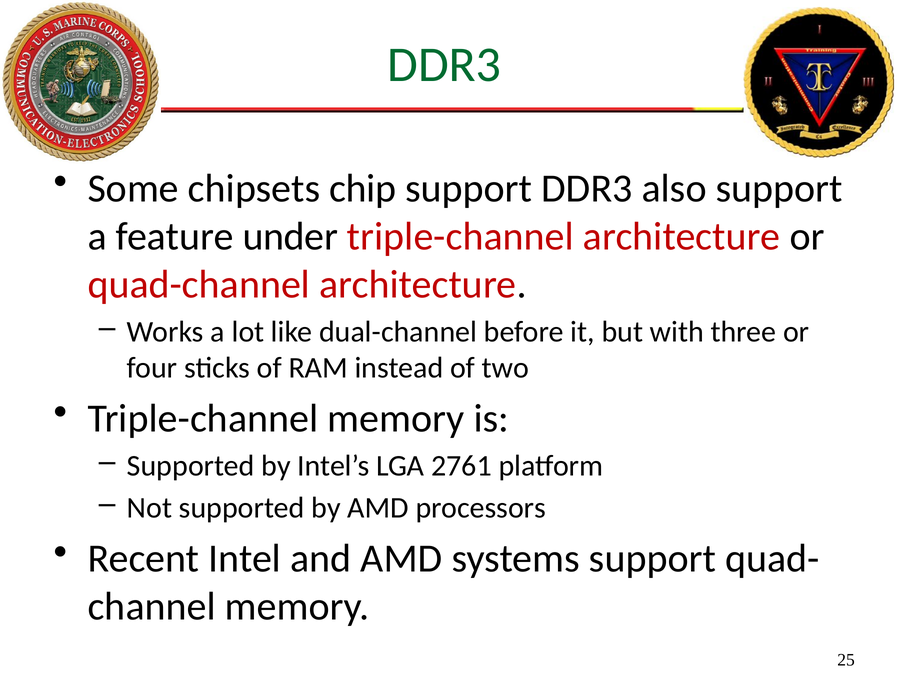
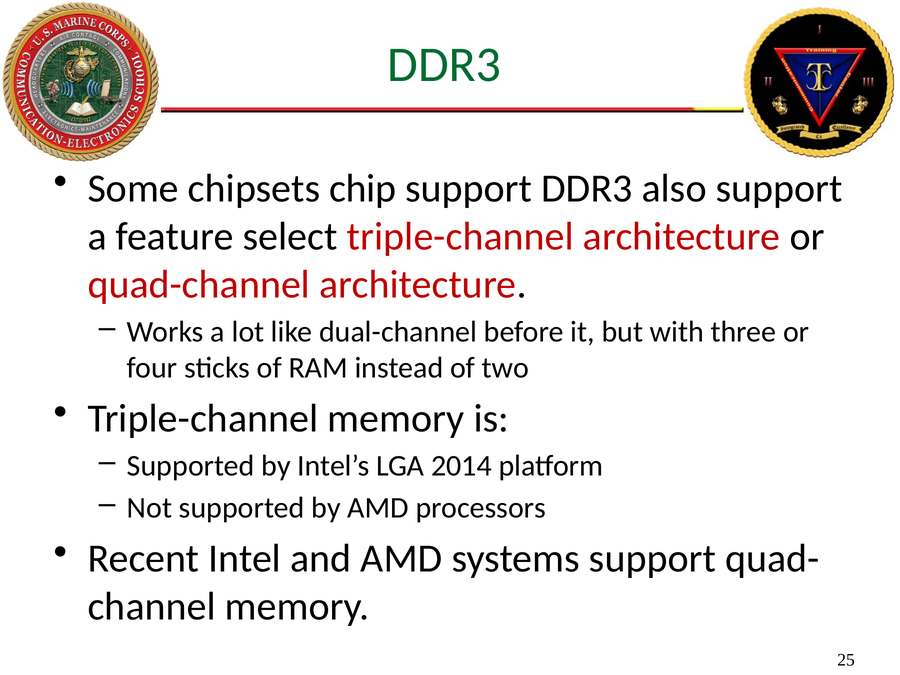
under: under -> select
2761: 2761 -> 2014
